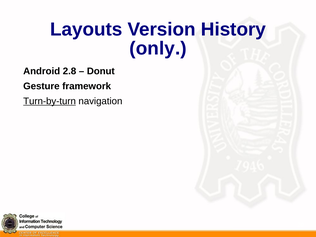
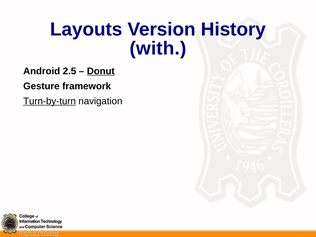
only: only -> with
2.8: 2.8 -> 2.5
Donut underline: none -> present
